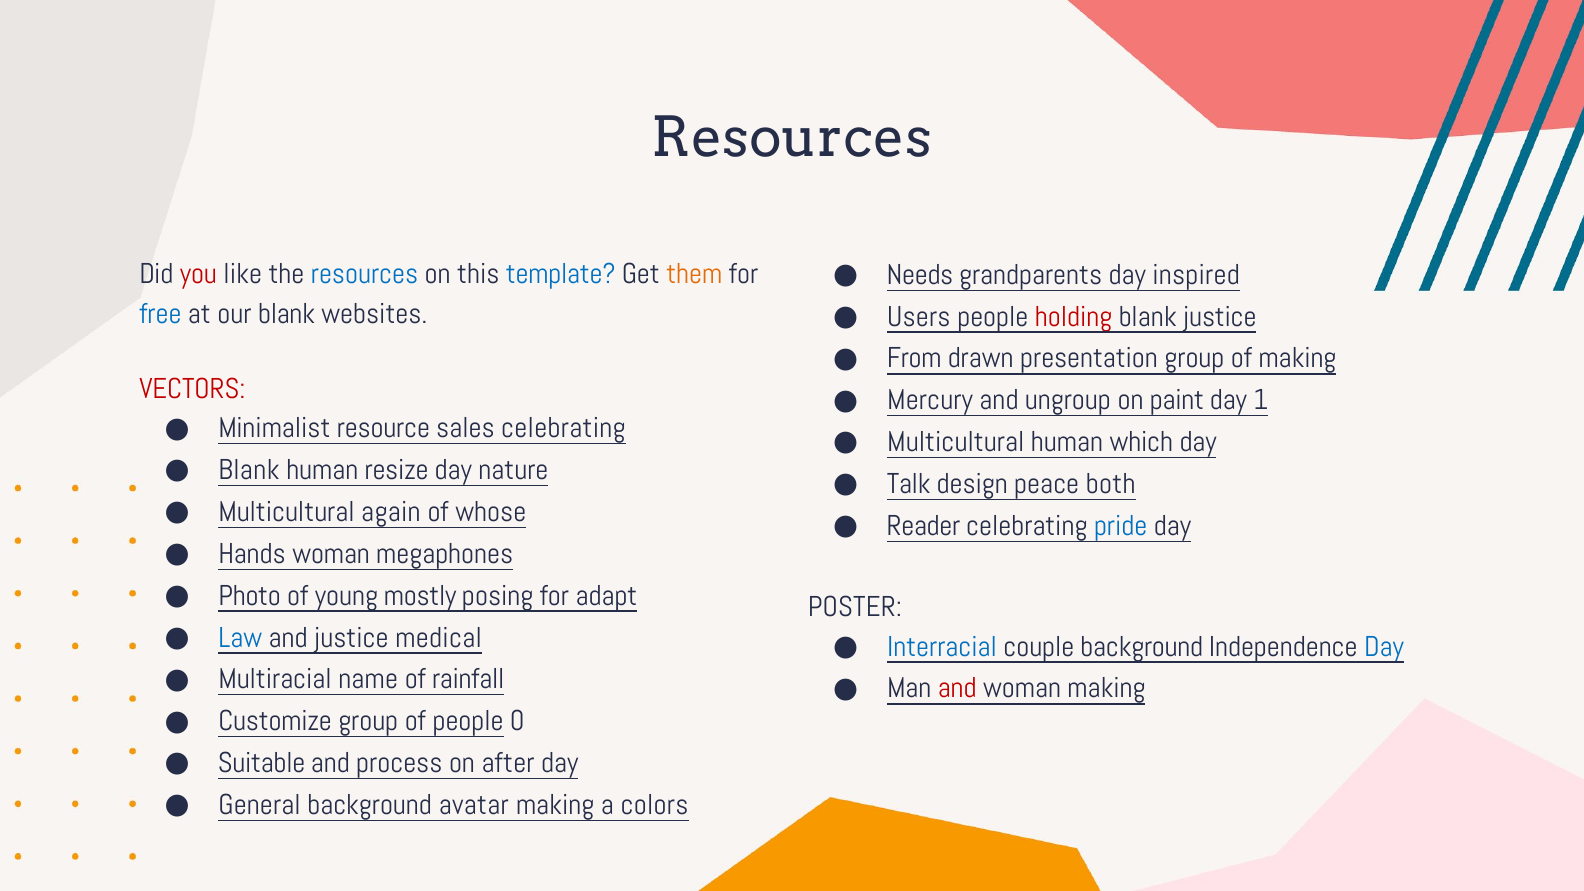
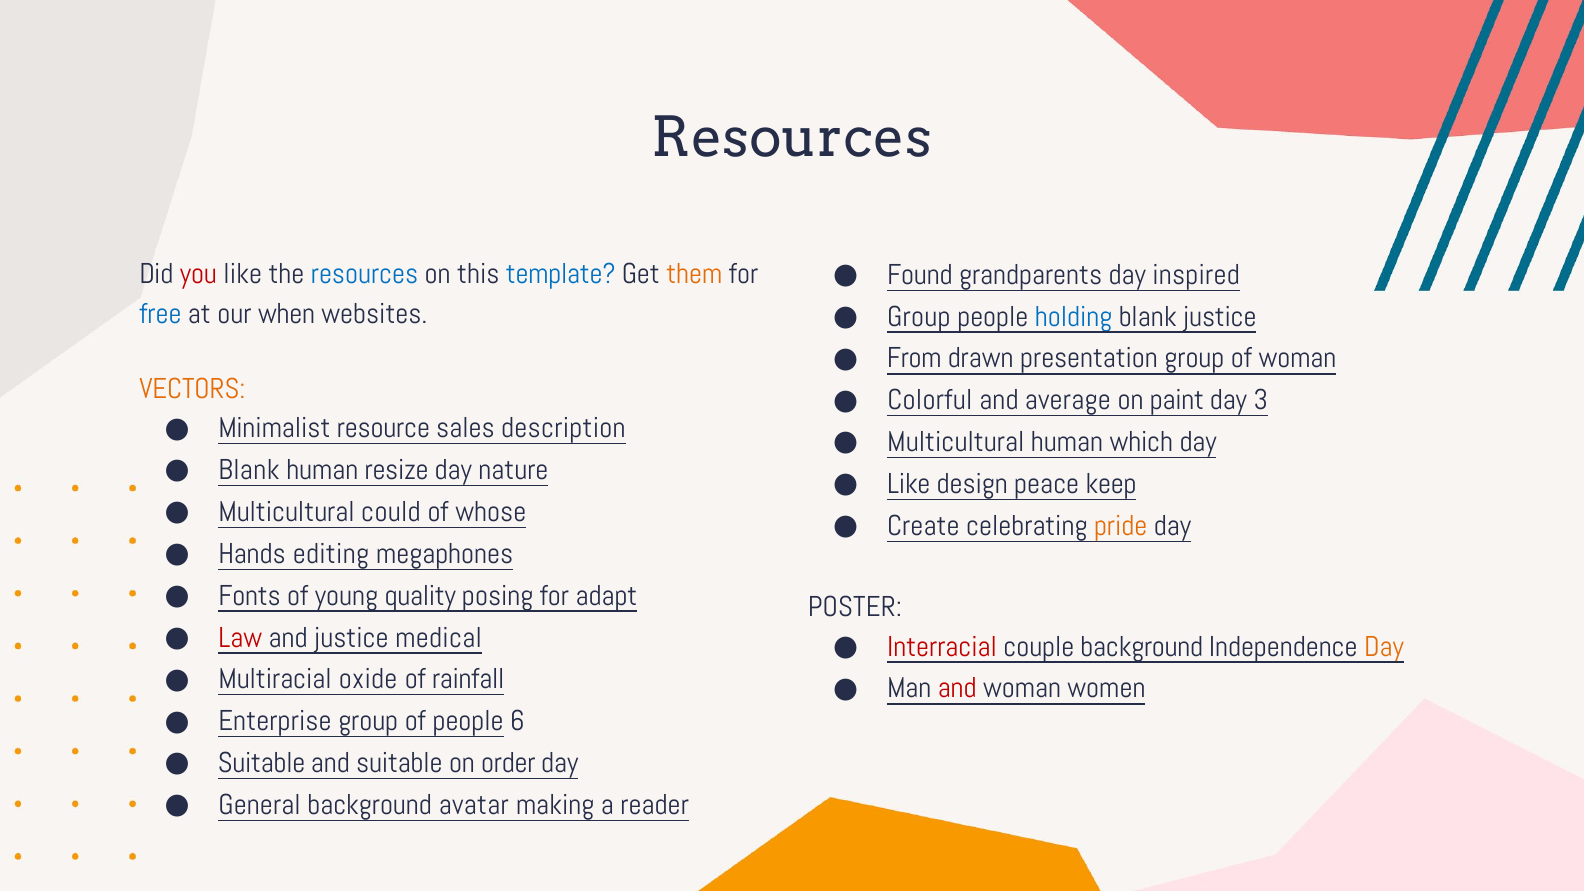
Needs: Needs -> Found
our blank: blank -> when
Users at (919, 317): Users -> Group
holding colour: red -> blue
of making: making -> woman
VECTORS colour: red -> orange
Mercury: Mercury -> Colorful
ungroup: ungroup -> average
1: 1 -> 3
sales celebrating: celebrating -> description
Talk at (909, 484): Talk -> Like
both: both -> keep
again: again -> could
Reader: Reader -> Create
pride colour: blue -> orange
Hands woman: woman -> editing
Photo: Photo -> Fonts
mostly: mostly -> quality
Law colour: blue -> red
Interracial colour: blue -> red
Day at (1384, 647) colour: blue -> orange
name: name -> oxide
woman making: making -> women
Customize: Customize -> Enterprise
0: 0 -> 6
and process: process -> suitable
after: after -> order
colors: colors -> reader
